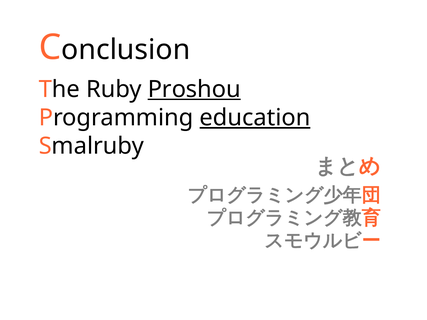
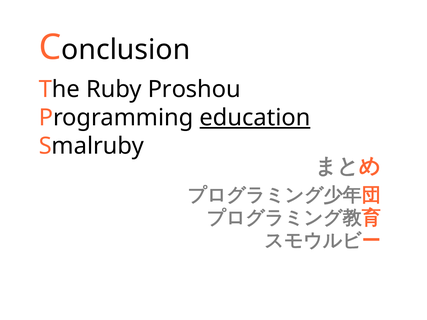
Proshou underline: present -> none
